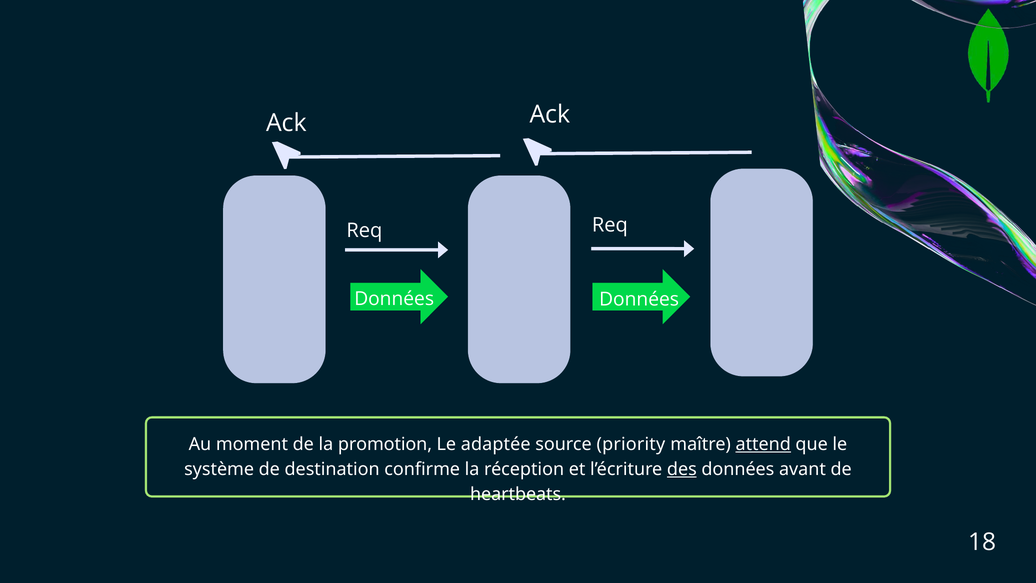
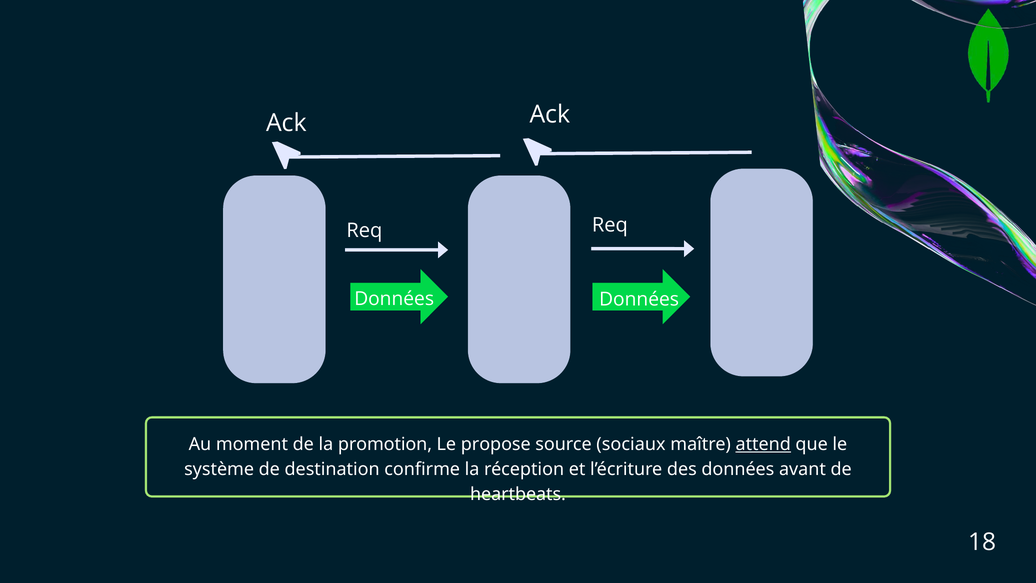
adaptée: adaptée -> propose
priority: priority -> sociaux
des underline: present -> none
